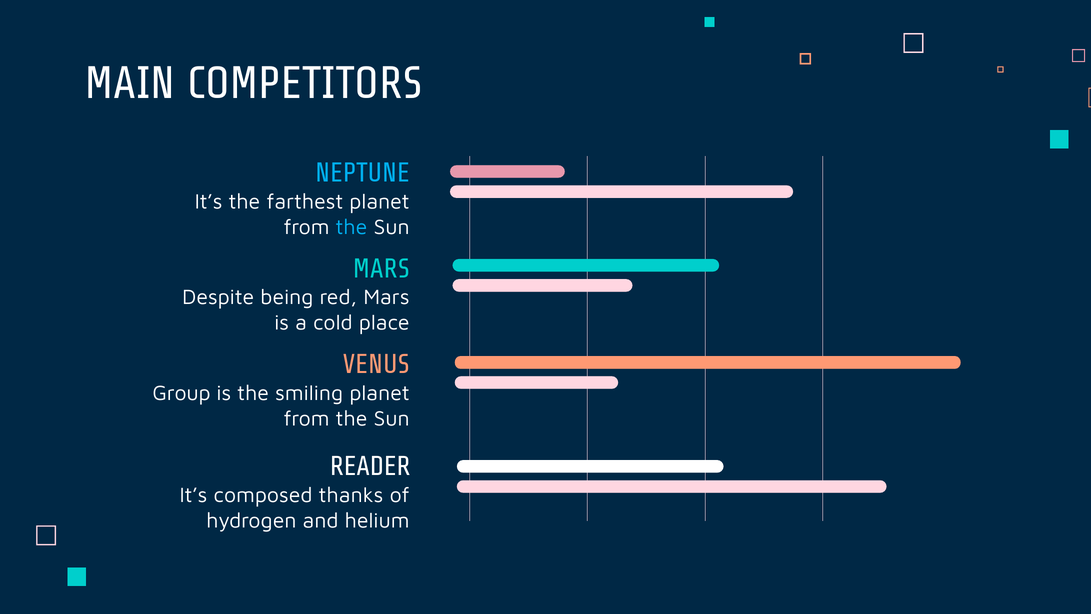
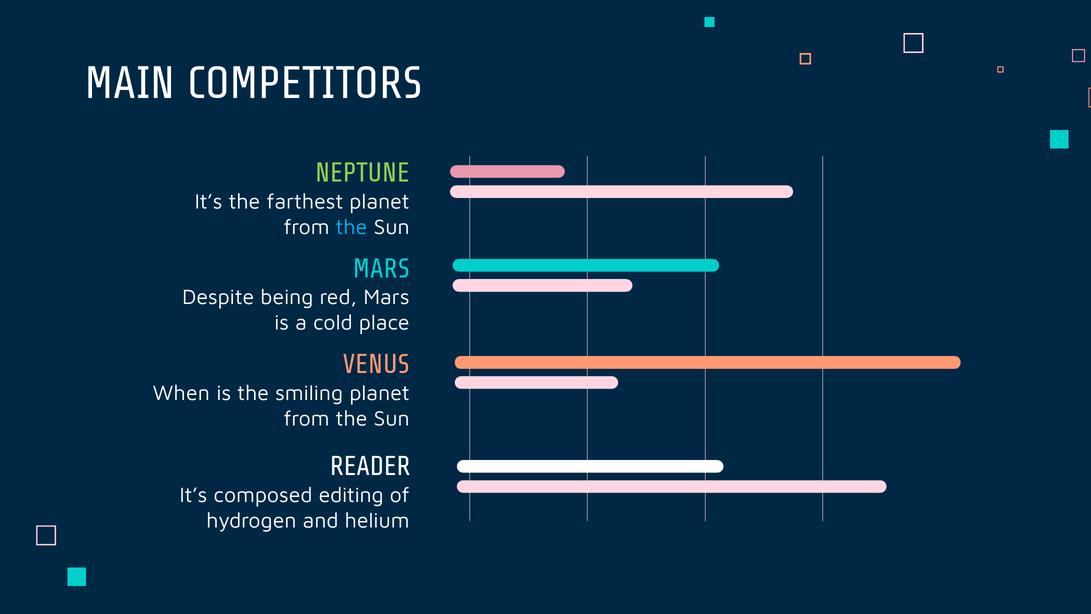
NEPTUNE colour: light blue -> light green
Group: Group -> When
thanks: thanks -> editing
